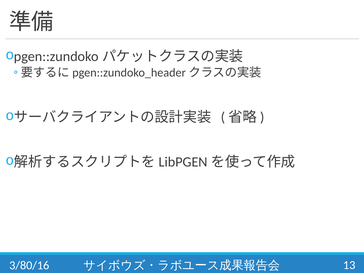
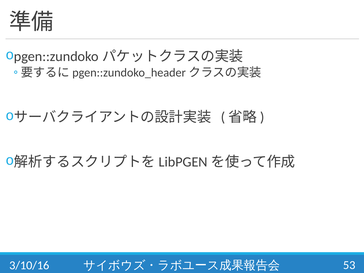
3/80/16: 3/80/16 -> 3/10/16
13: 13 -> 53
